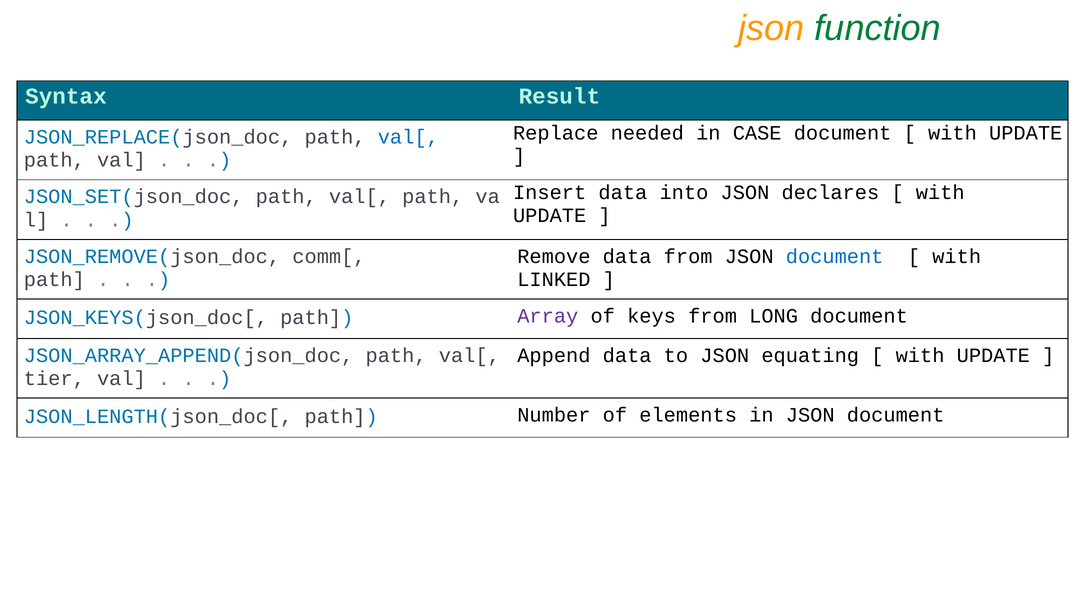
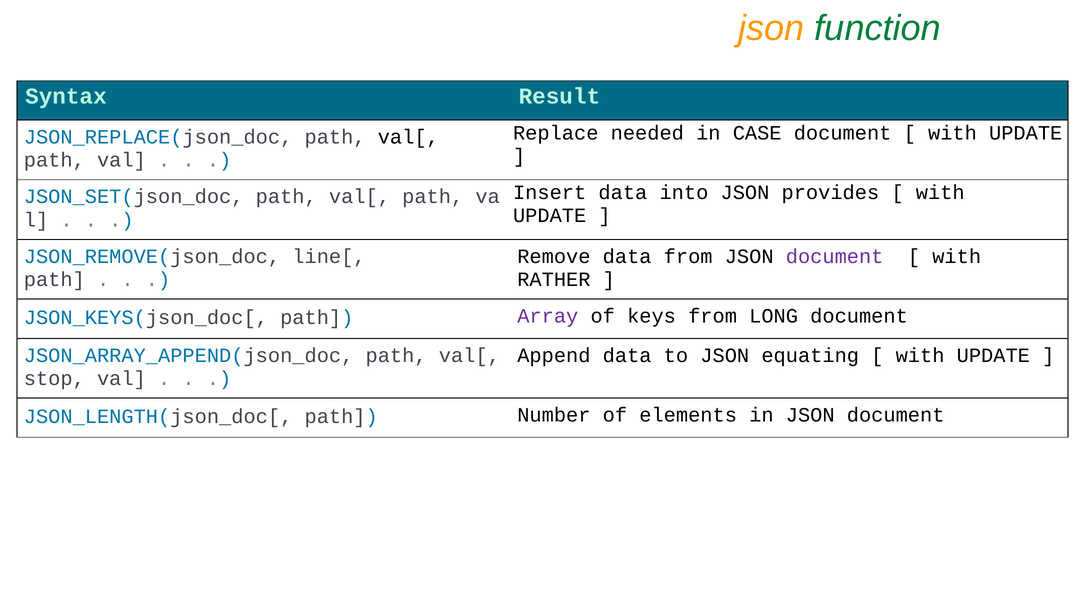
val[ at (408, 137) colour: blue -> black
declares: declares -> provides
comm[: comm[ -> line[
document at (835, 257) colour: blue -> purple
LINKED: LINKED -> RATHER
tier: tier -> stop
